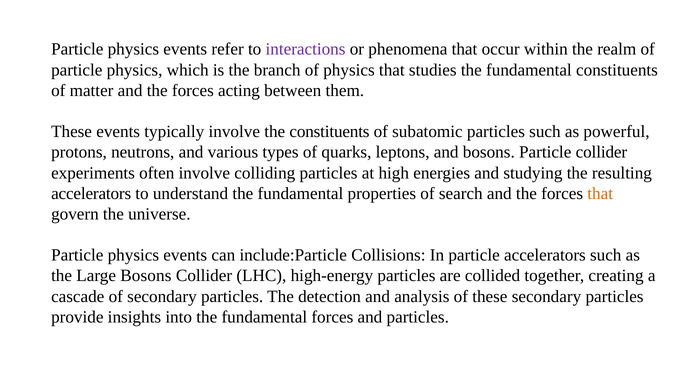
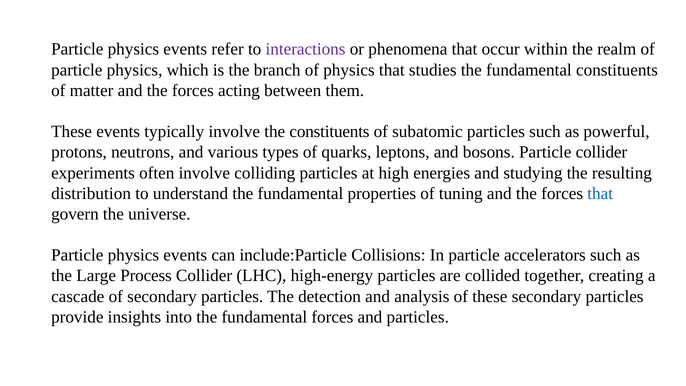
accelerators at (91, 193): accelerators -> distribution
search: search -> tuning
that at (600, 193) colour: orange -> blue
Large Bosons: Bosons -> Process
